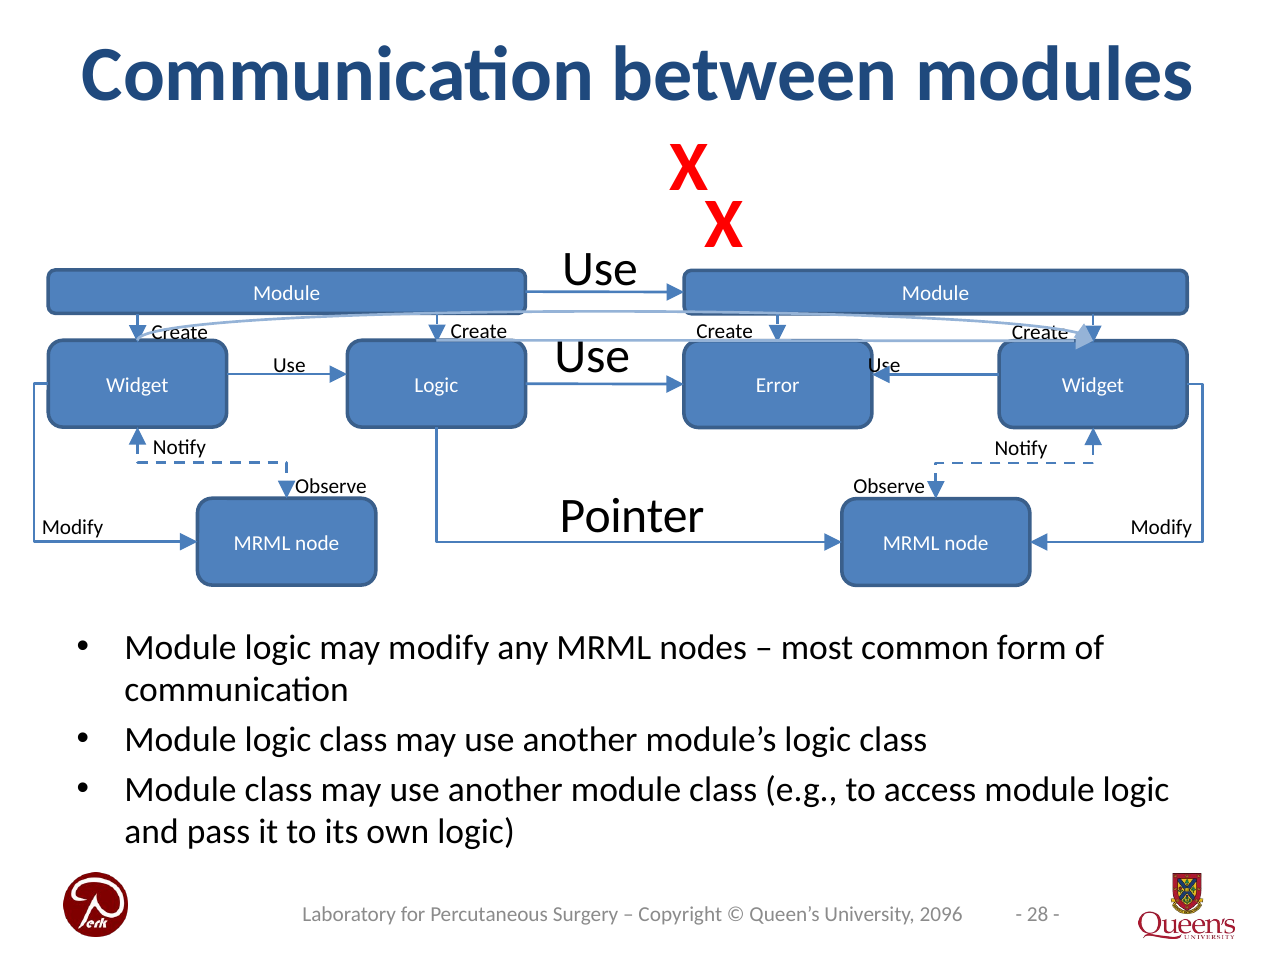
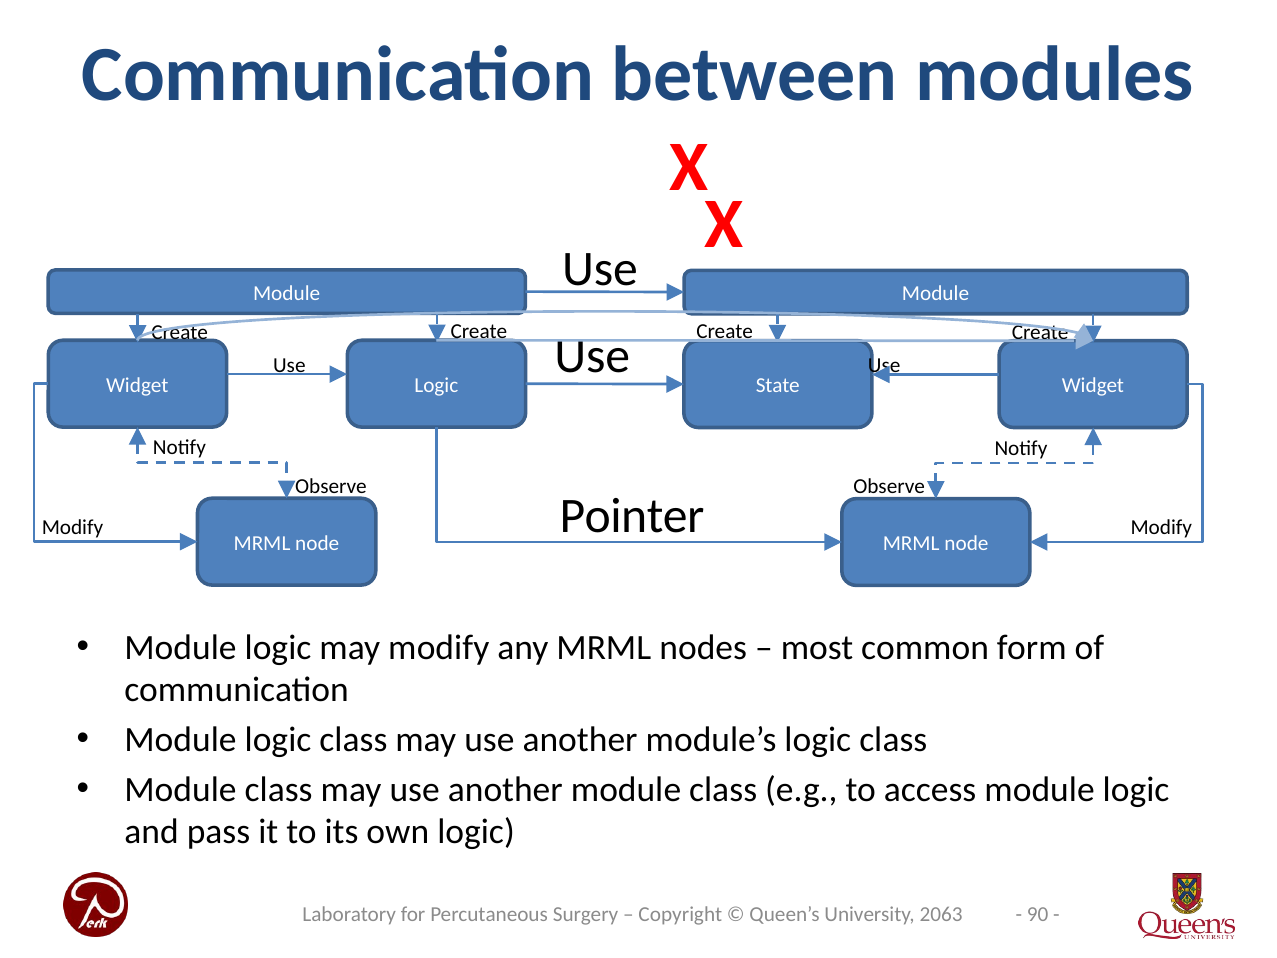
Error: Error -> State
28: 28 -> 90
2096: 2096 -> 2063
